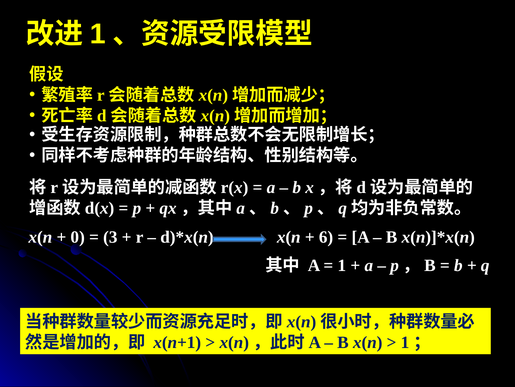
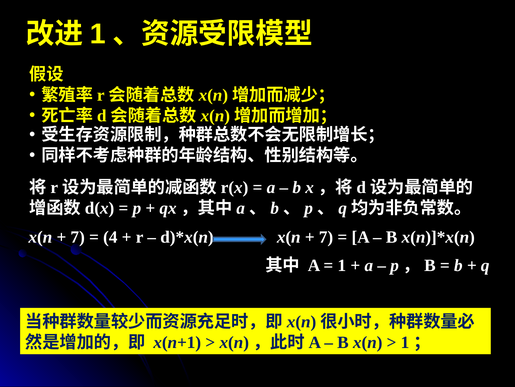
0 at (78, 237): 0 -> 7
3: 3 -> 4
6 at (326, 237): 6 -> 7
